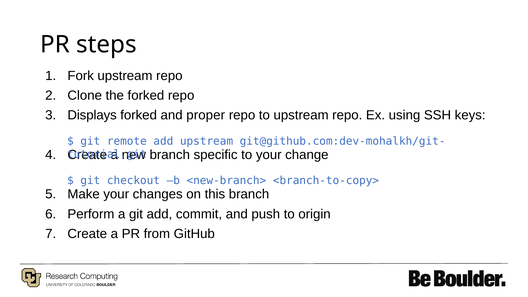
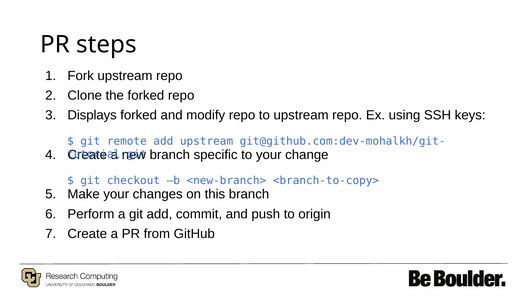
proper: proper -> modify
